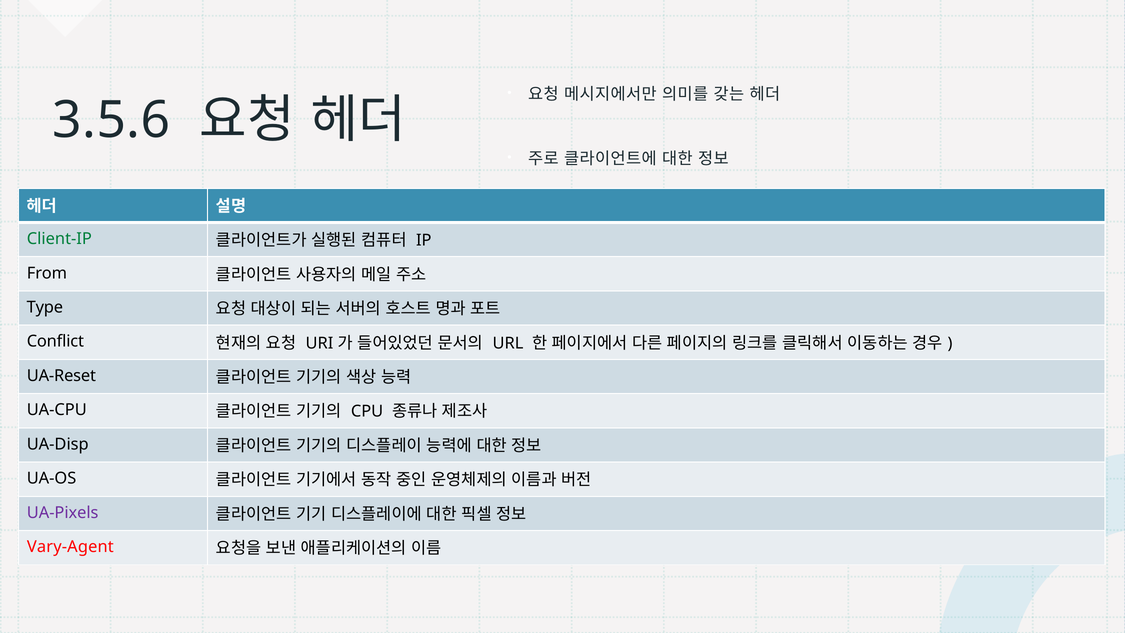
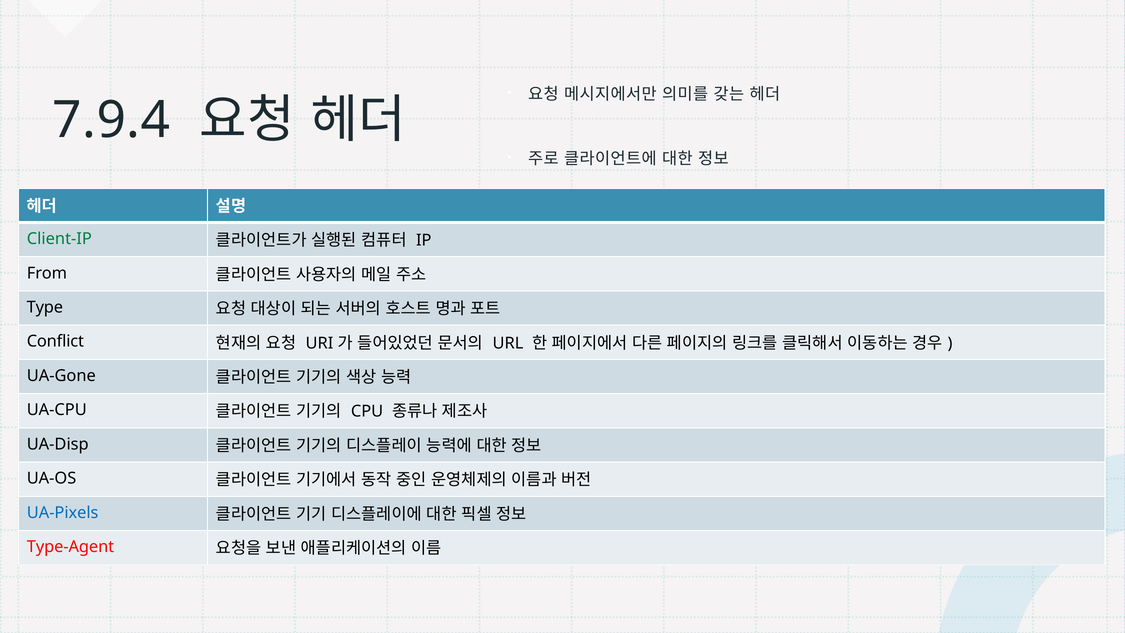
3.5.6: 3.5.6 -> 7.9.4
UA-Reset: UA-Reset -> UA-Gone
UA-Pixels colour: purple -> blue
Vary-Agent: Vary-Agent -> Type-Agent
